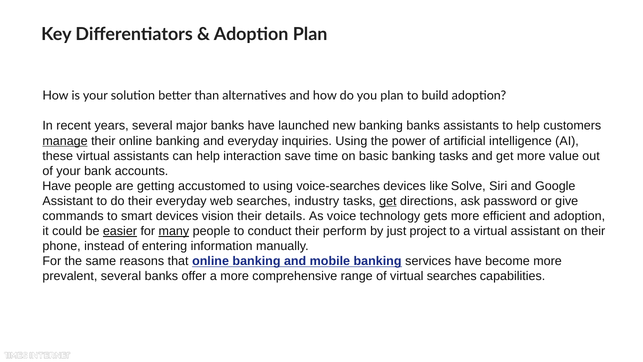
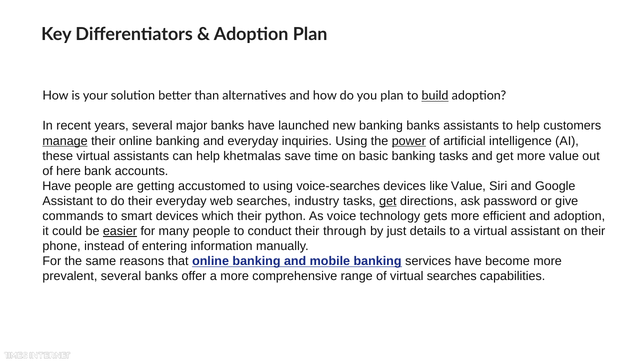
build underline: none -> present
power underline: none -> present
interaction: interaction -> khetmalas
of your: your -> here
like Solve: Solve -> Value
vision: vision -> which
details: details -> python
many underline: present -> none
perform: perform -> through
project: project -> details
